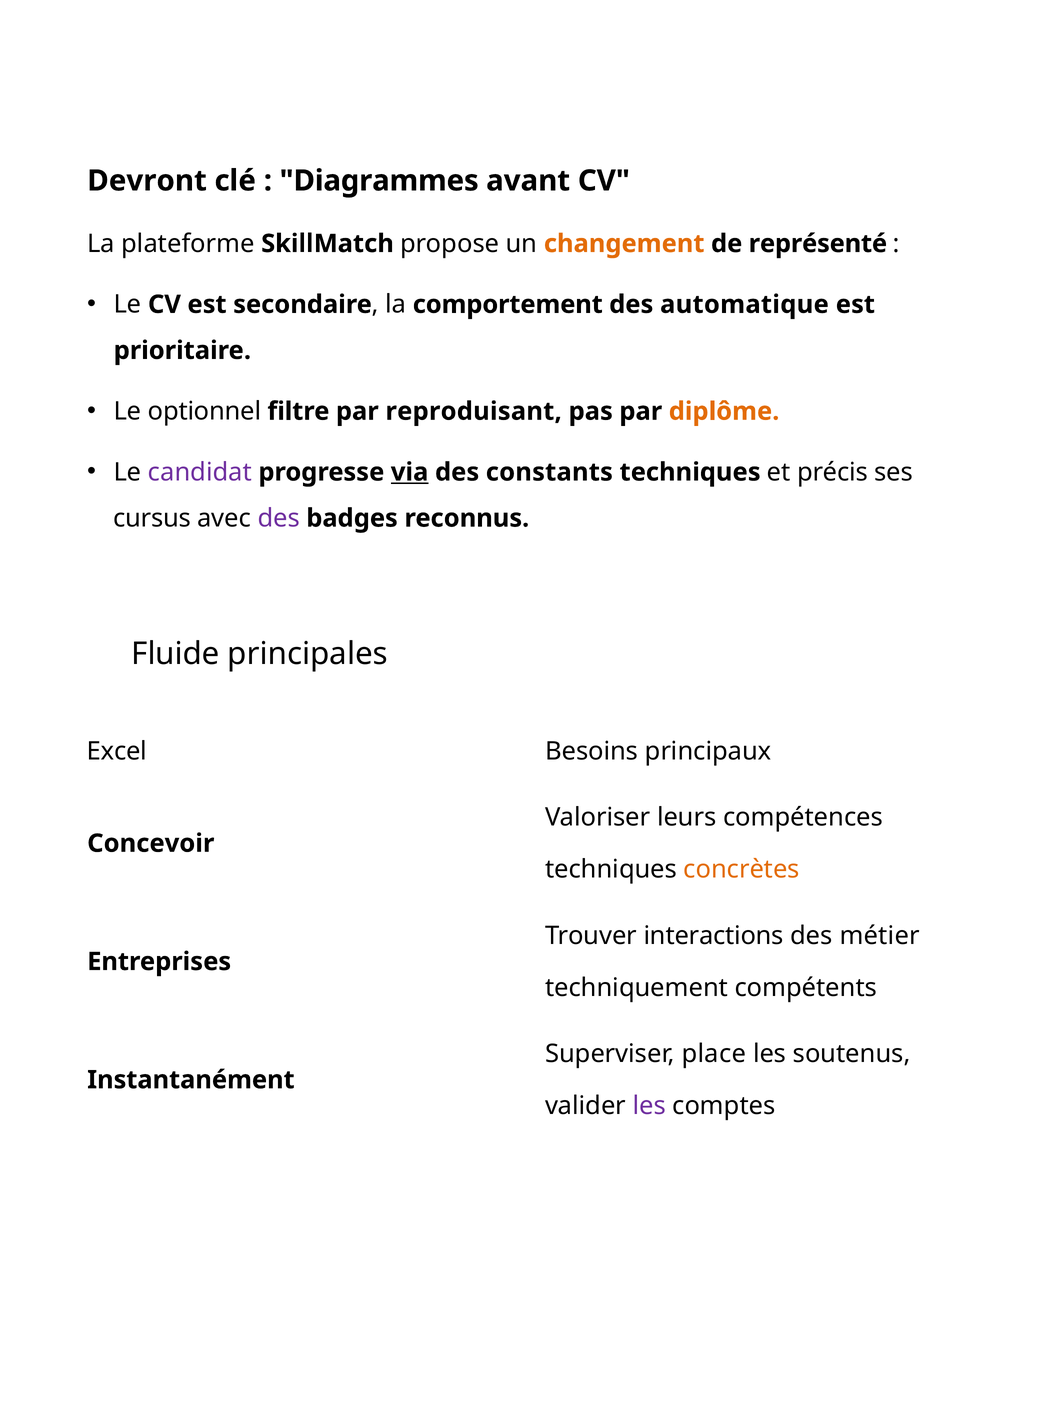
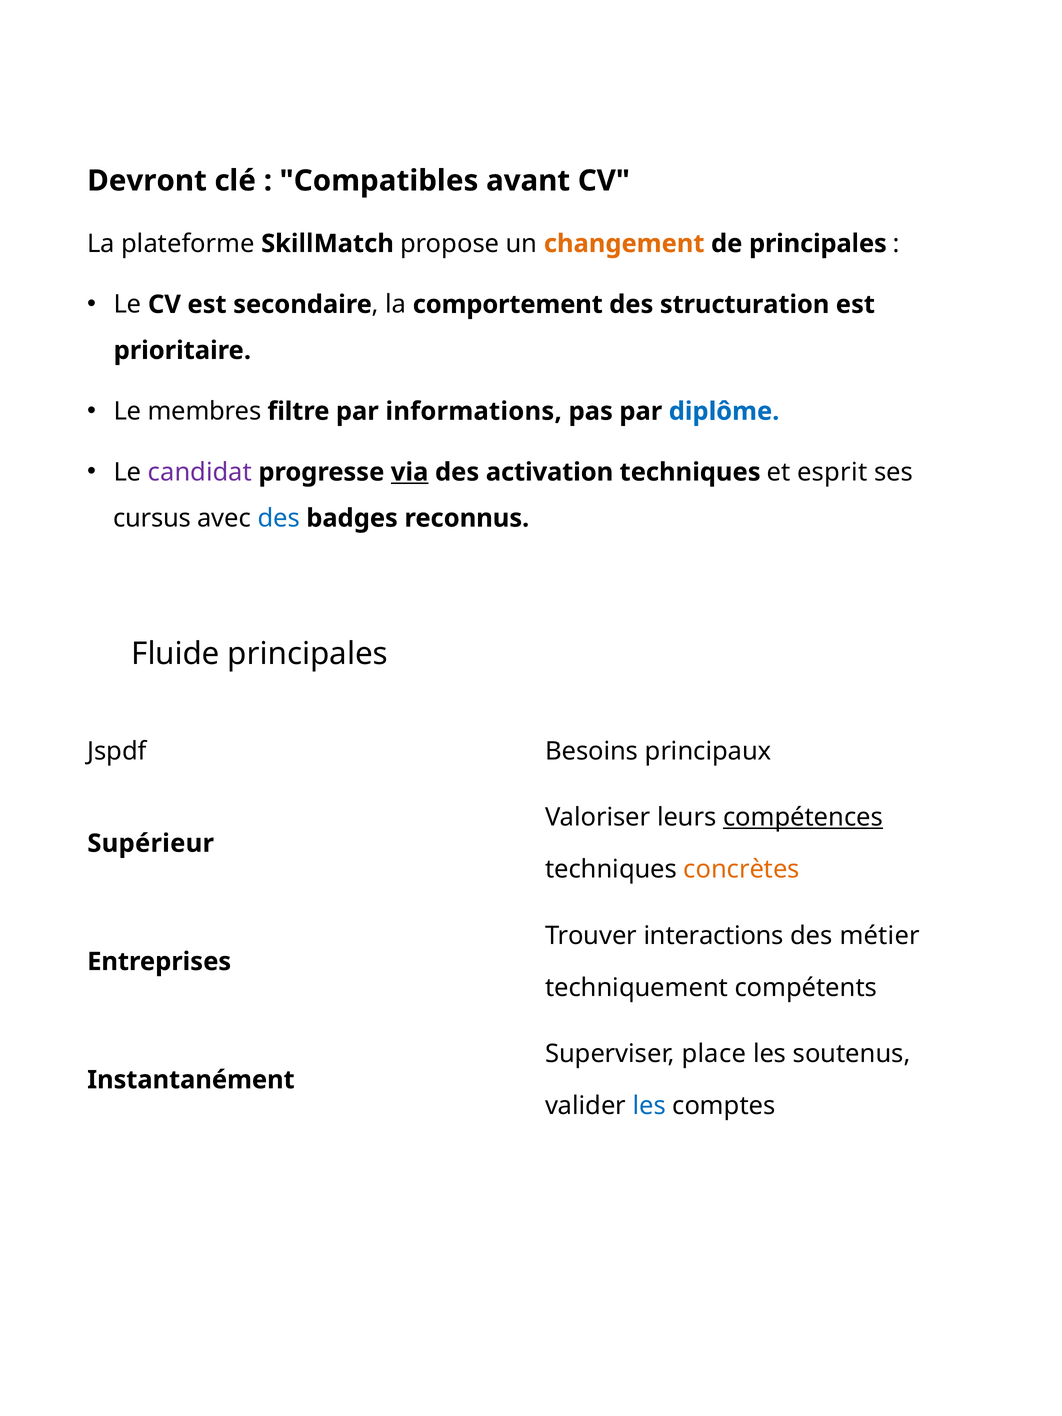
Diagrammes: Diagrammes -> Compatibles
de représenté: représenté -> principales
automatique: automatique -> structuration
optionnel: optionnel -> membres
reproduisant: reproduisant -> informations
diplôme colour: orange -> blue
constants: constants -> activation
précis: précis -> esprit
des at (279, 518) colour: purple -> blue
Excel: Excel -> Jspdf
compétences underline: none -> present
Concevoir: Concevoir -> Supérieur
les at (649, 1106) colour: purple -> blue
